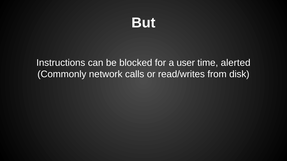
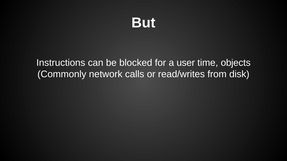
alerted: alerted -> objects
